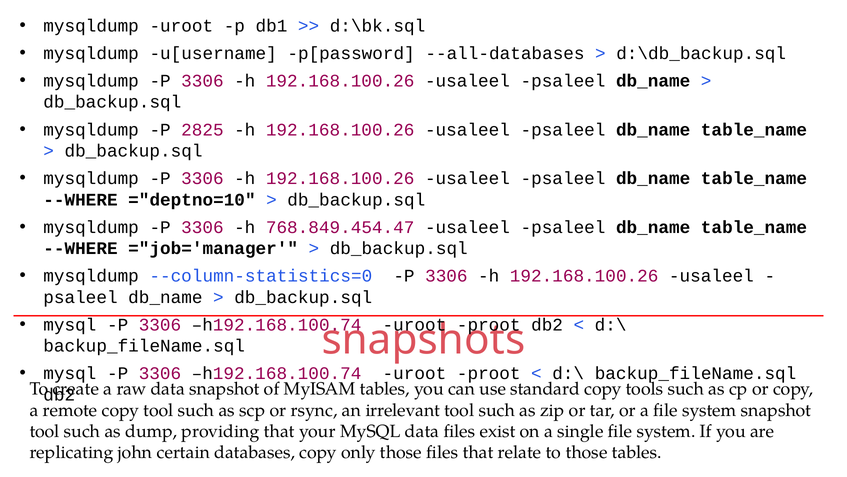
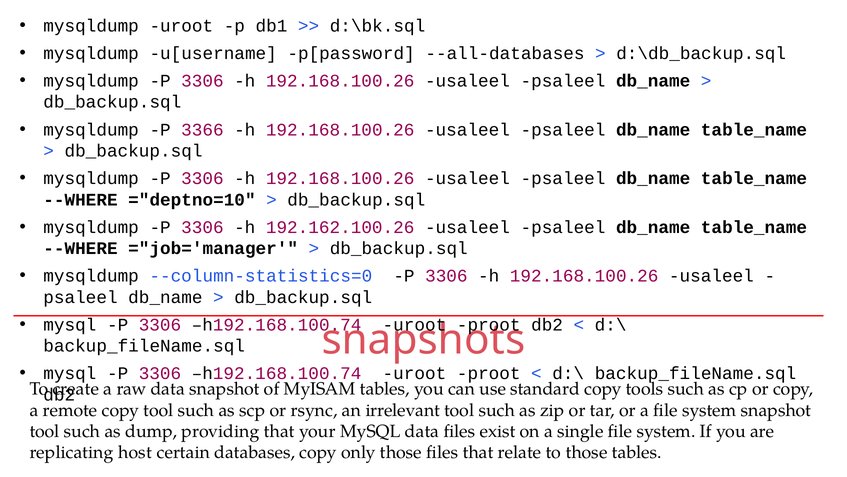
2825: 2825 -> 3366
768.849.454.47: 768.849.454.47 -> 192.162.100.26
john: john -> host
